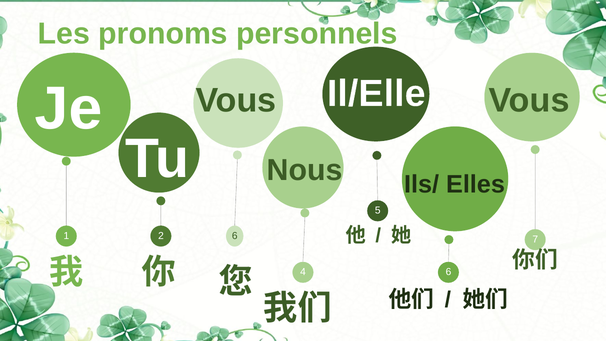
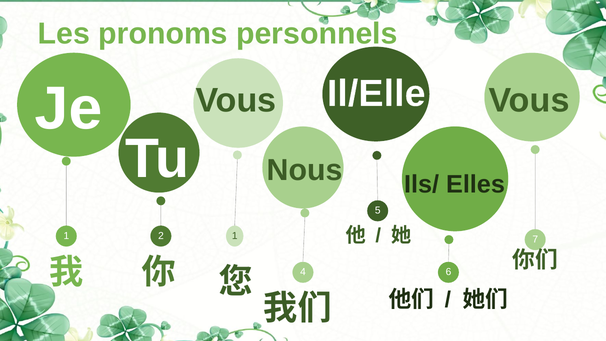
2 6: 6 -> 1
